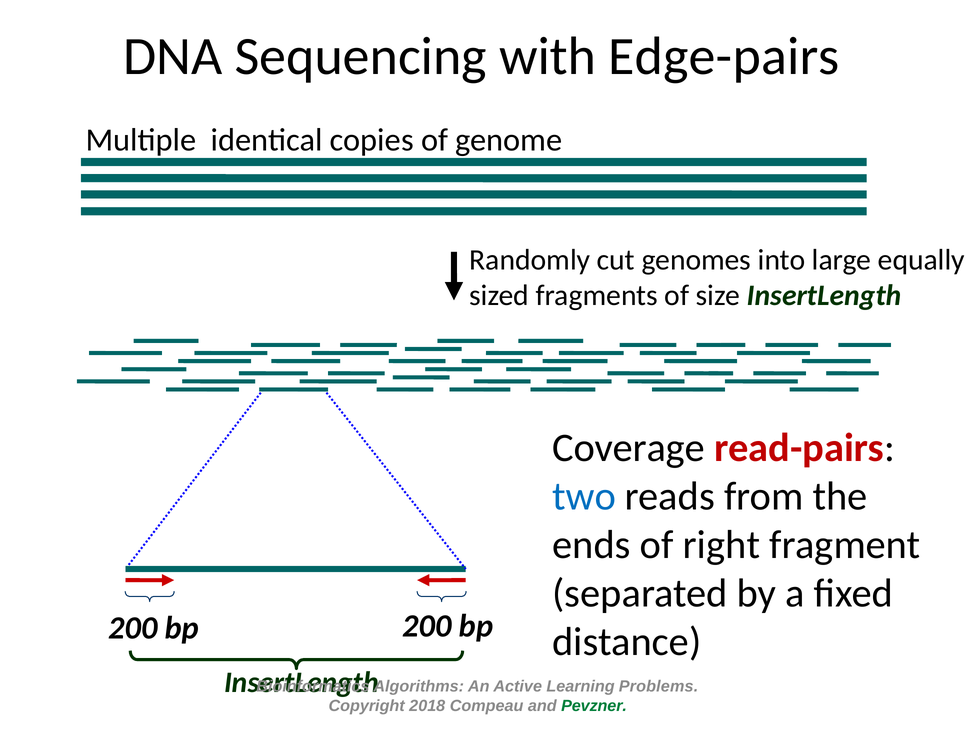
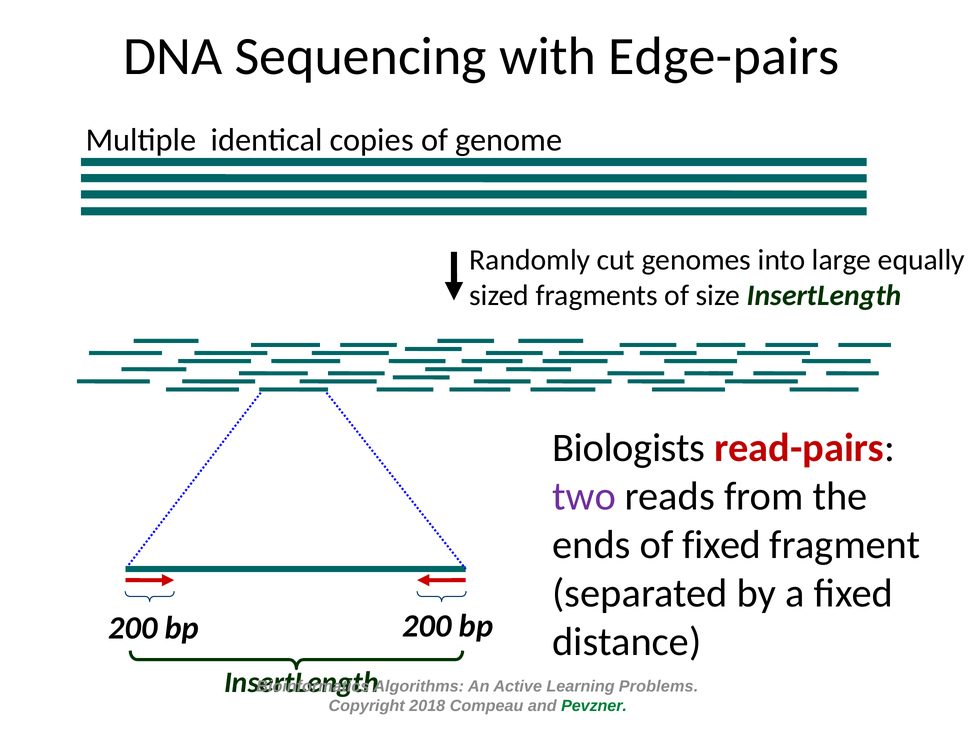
Coverage: Coverage -> Biologists
two colour: blue -> purple
of right: right -> fixed
